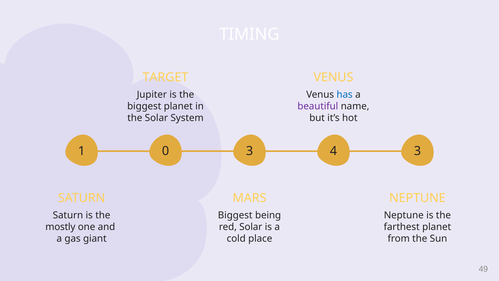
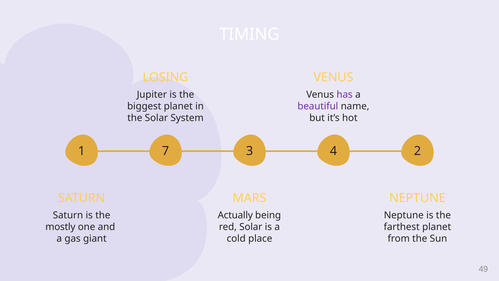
TARGET: TARGET -> LOSING
has colour: blue -> purple
0: 0 -> 7
4 3: 3 -> 2
Biggest at (235, 215): Biggest -> Actually
